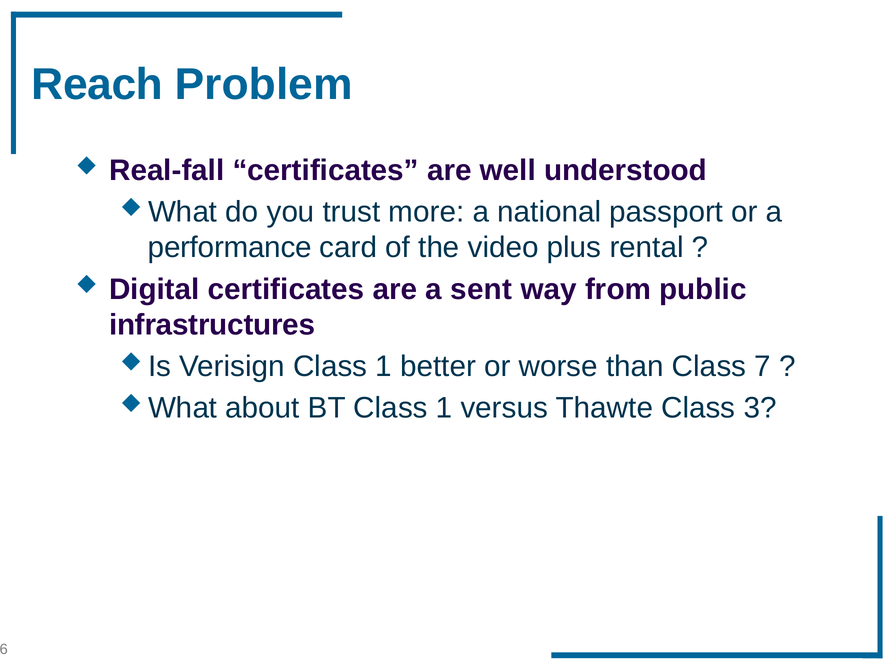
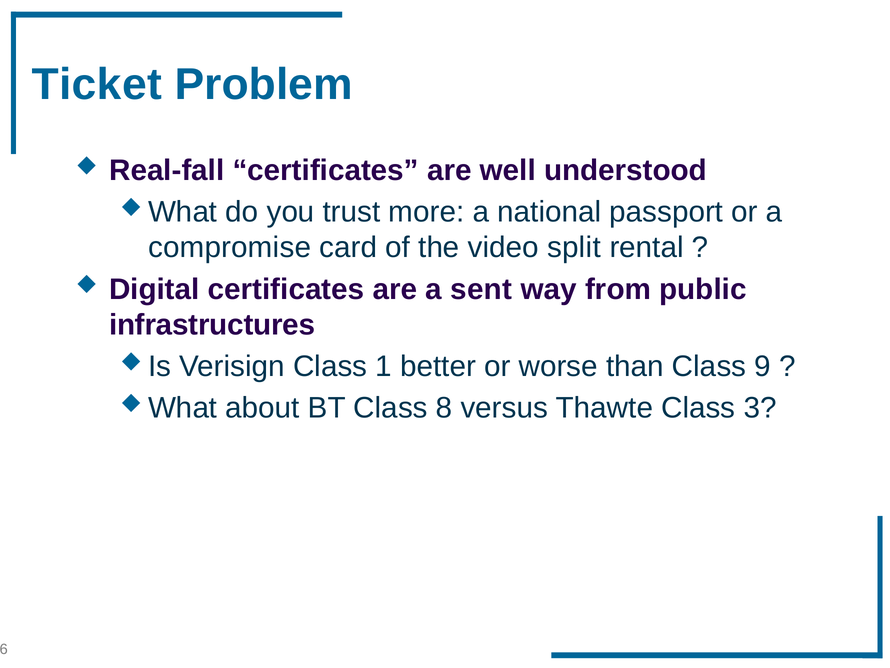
Reach: Reach -> Ticket
performance: performance -> compromise
plus: plus -> split
7: 7 -> 9
BT Class 1: 1 -> 8
